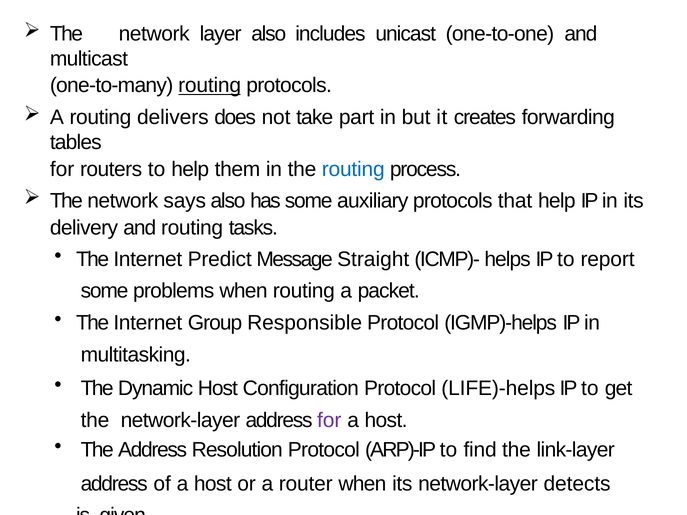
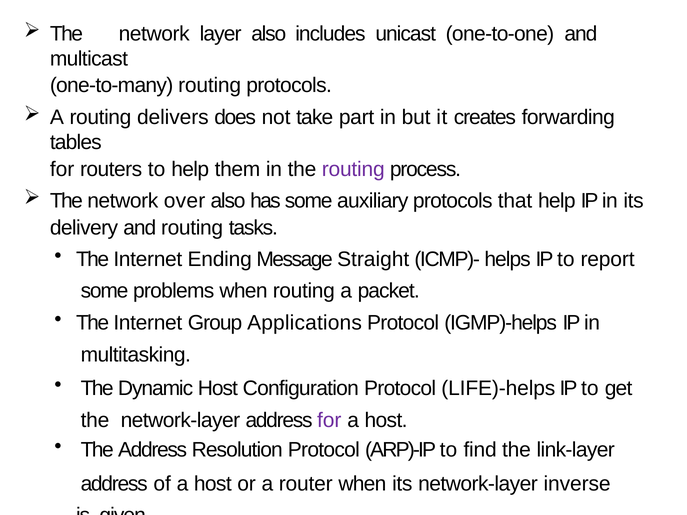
routing at (210, 85) underline: present -> none
routing at (353, 169) colour: blue -> purple
says: says -> over
Predict: Predict -> Ending
Responsible: Responsible -> Applications
detects: detects -> inverse
